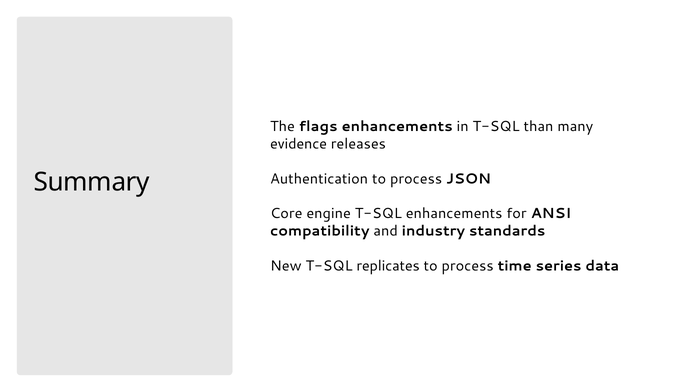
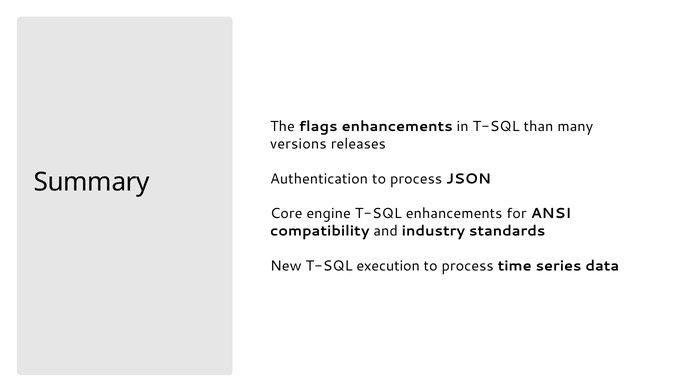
evidence: evidence -> versions
replicates: replicates -> execution
